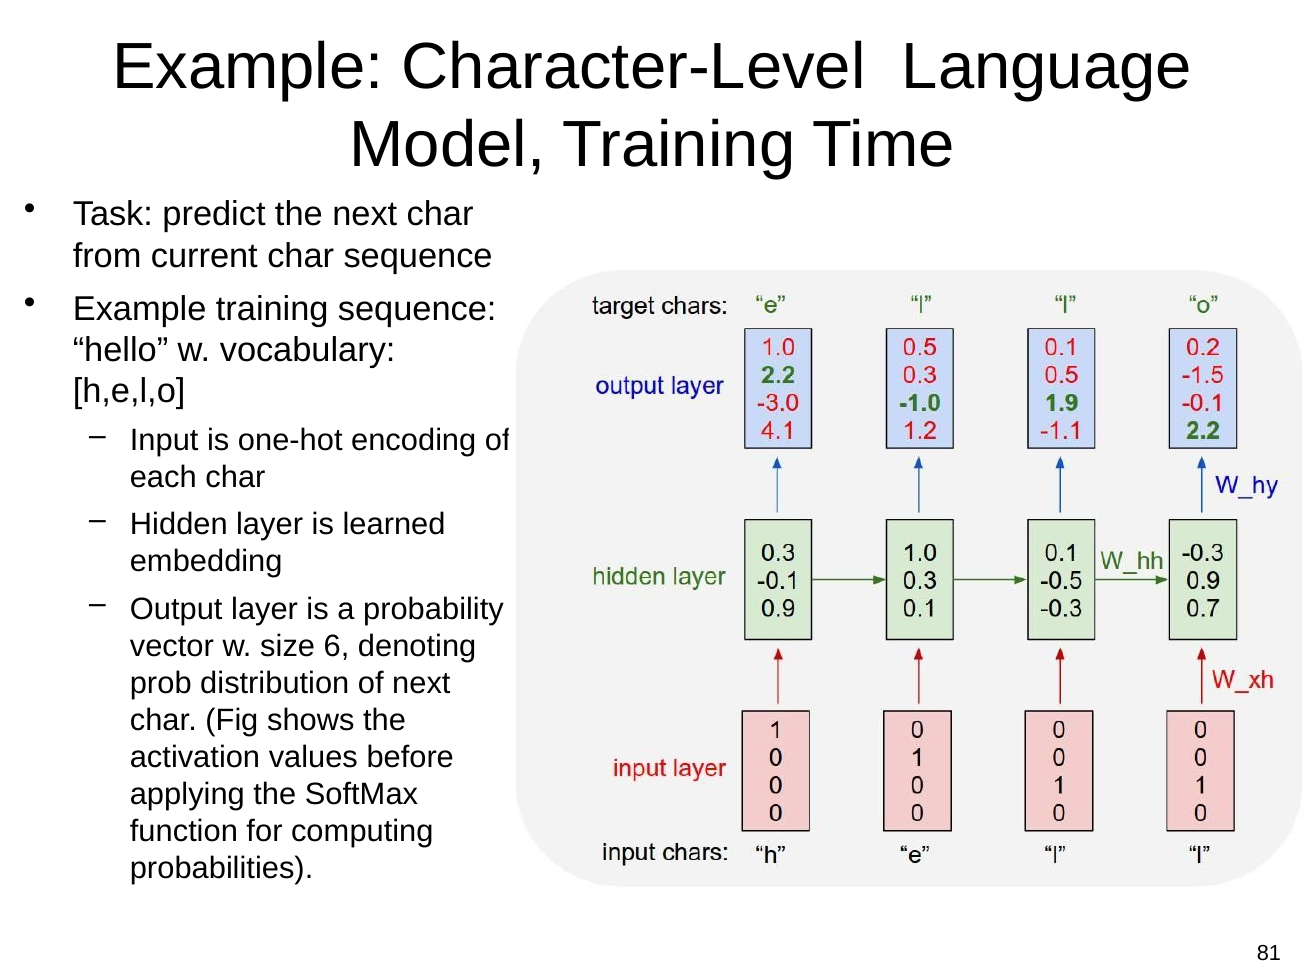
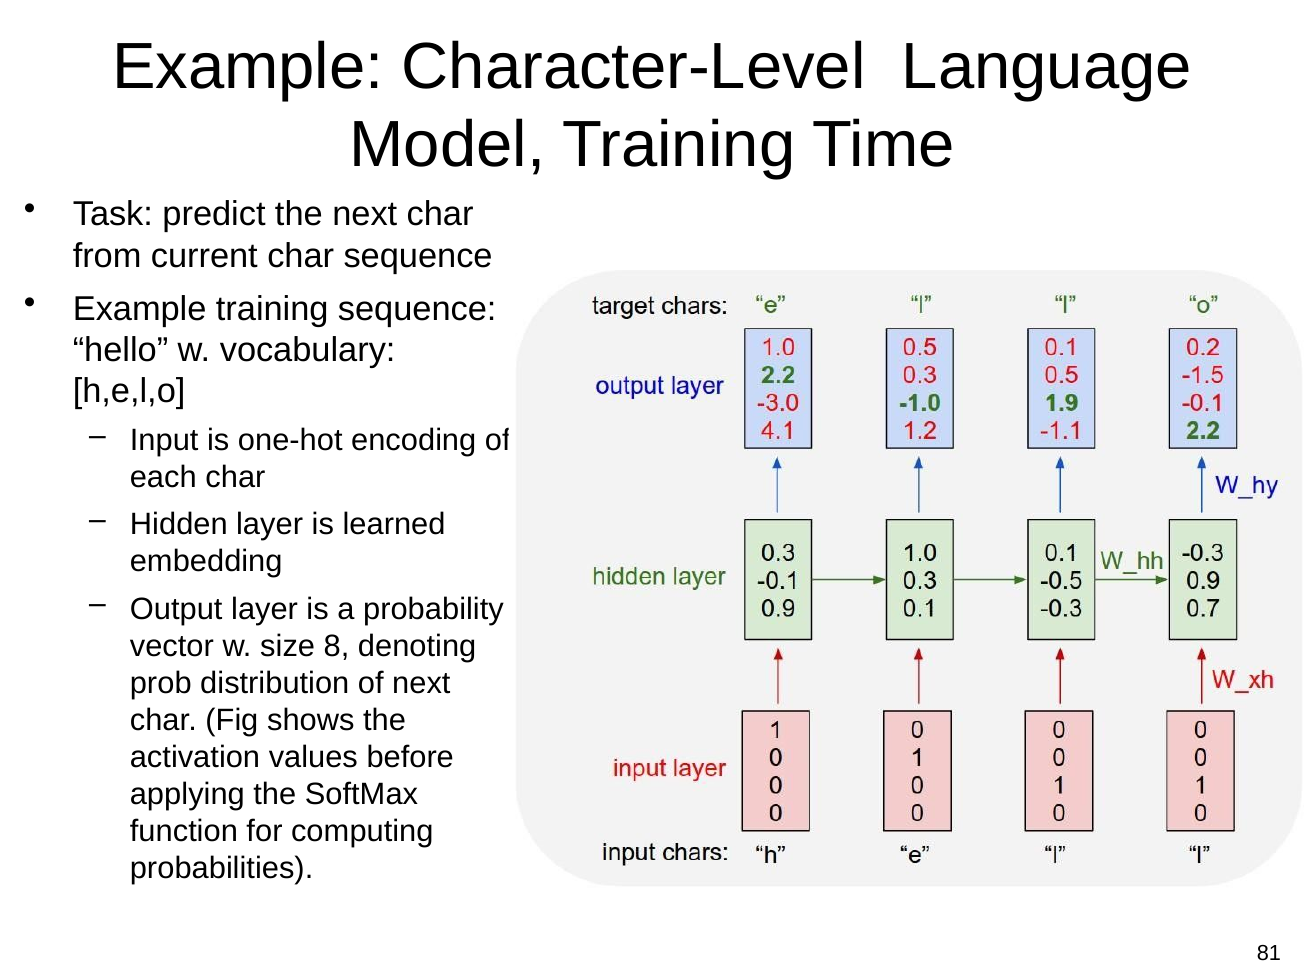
6: 6 -> 8
